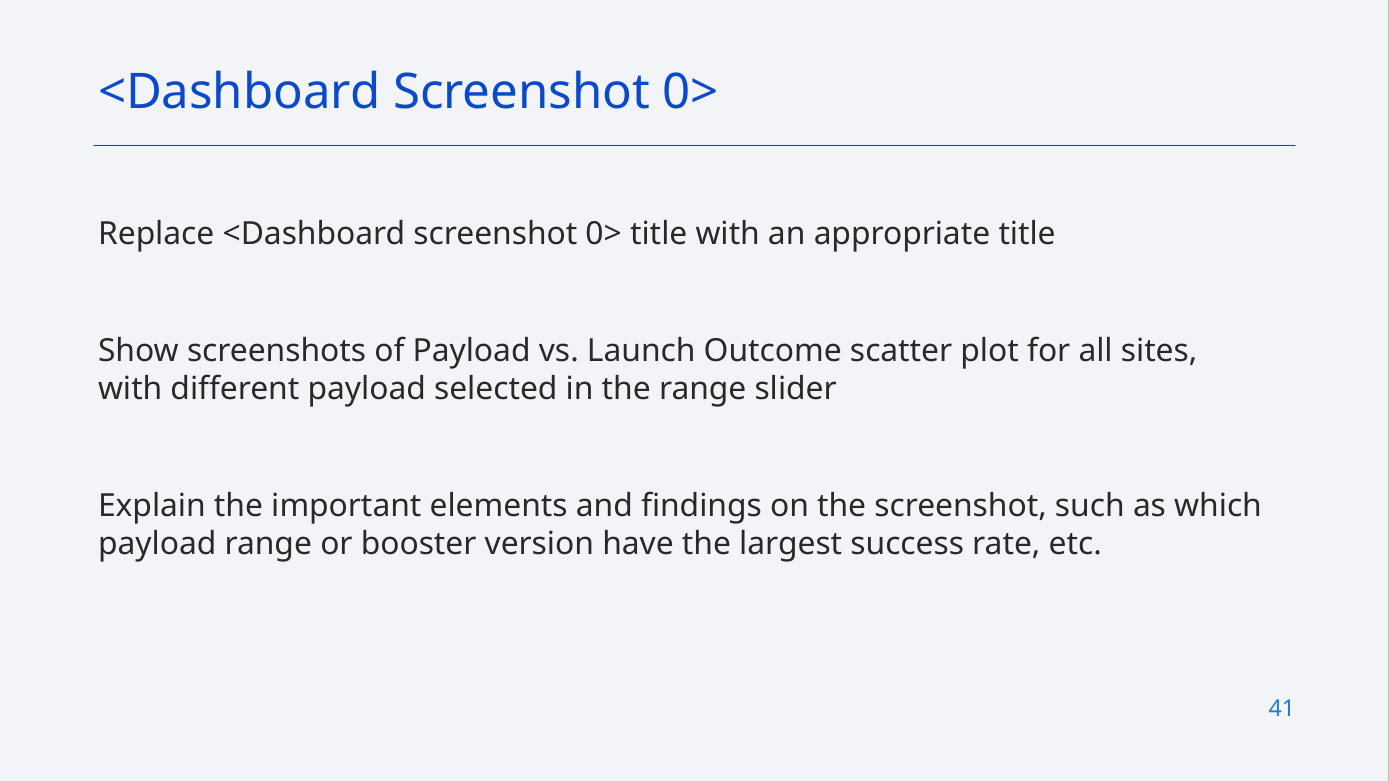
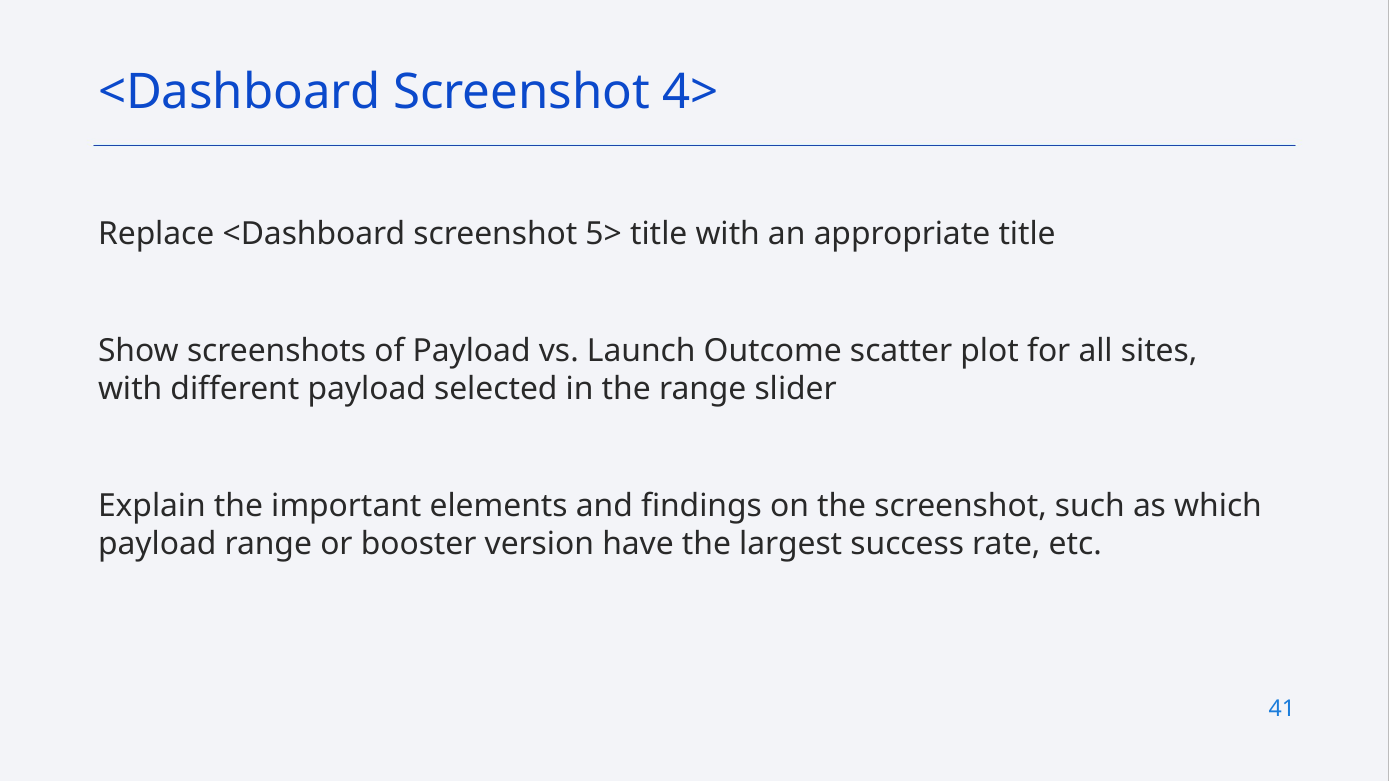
0> at (691, 93): 0> -> 4>
Replace <Dashboard screenshot 0>: 0> -> 5>
